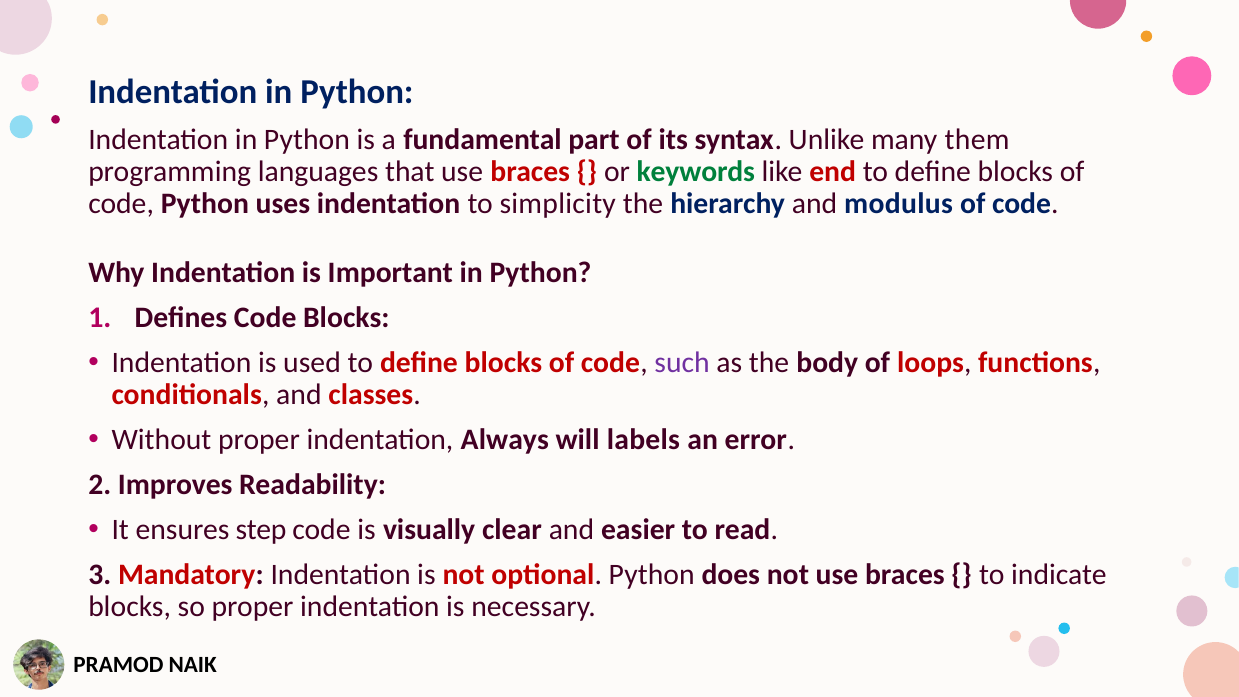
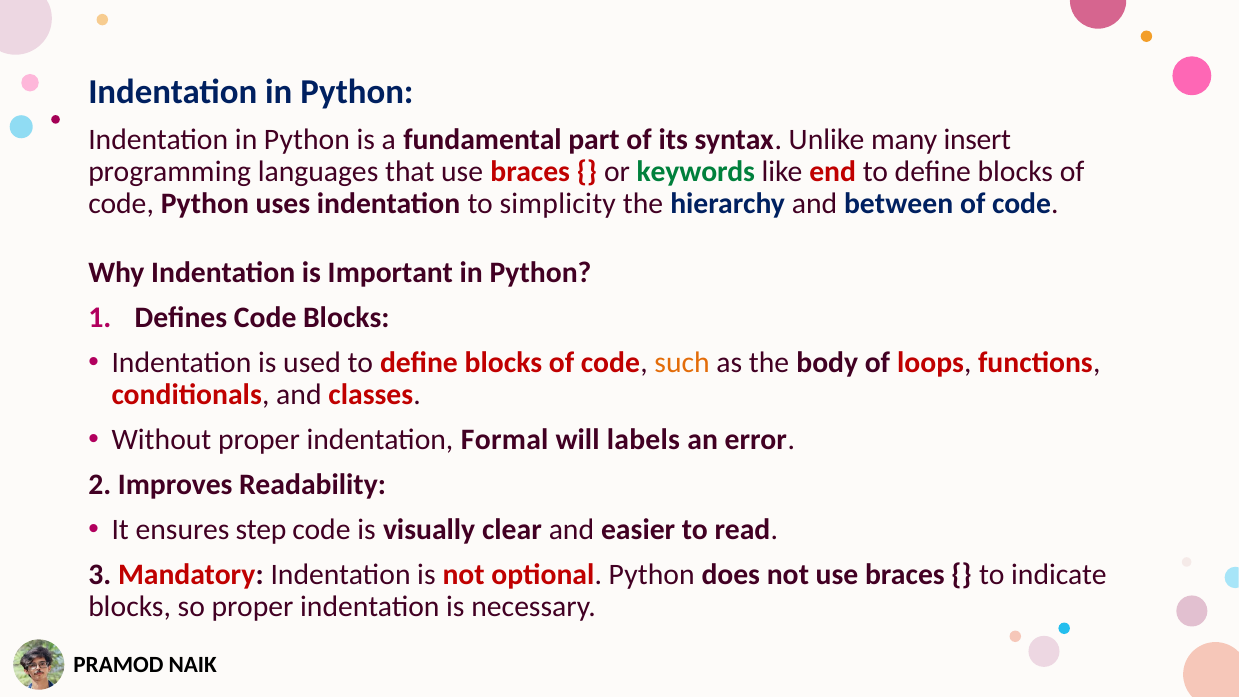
them: them -> insert
modulus: modulus -> between
such colour: purple -> orange
Always: Always -> Formal
